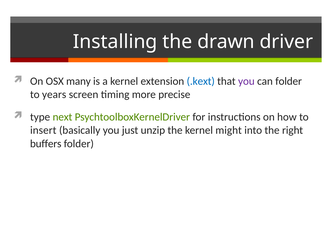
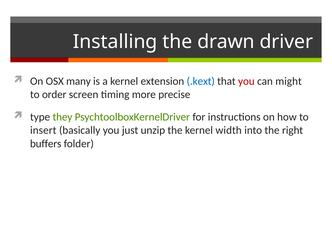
you at (246, 81) colour: purple -> red
can folder: folder -> might
years: years -> order
next: next -> they
might: might -> width
